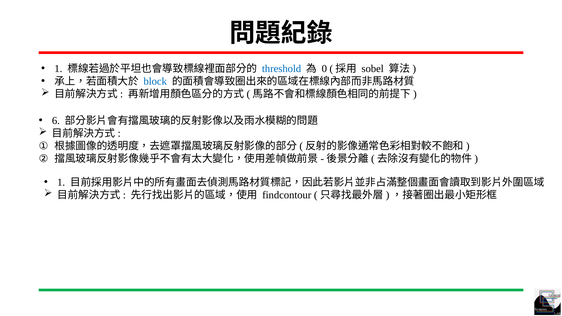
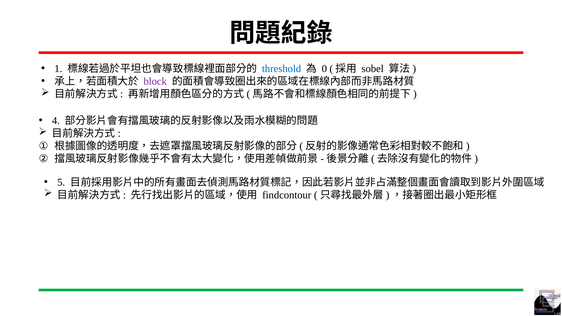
block colour: blue -> purple
6: 6 -> 4
1 at (61, 182): 1 -> 5
